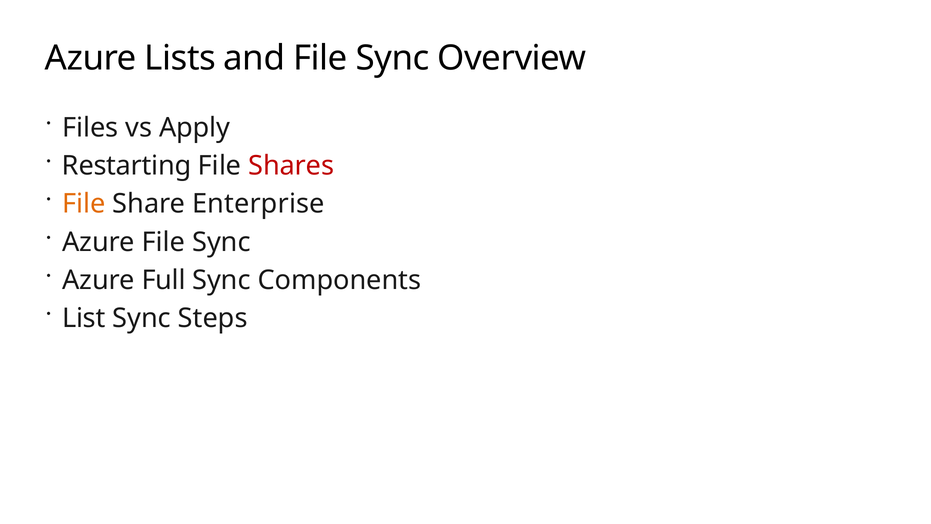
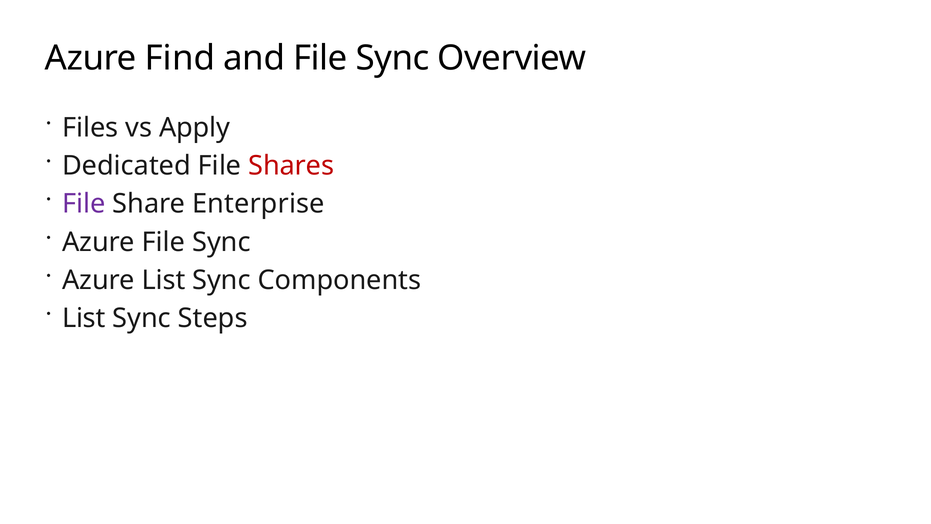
Lists: Lists -> Find
Restarting: Restarting -> Dedicated
File at (84, 204) colour: orange -> purple
Azure Full: Full -> List
